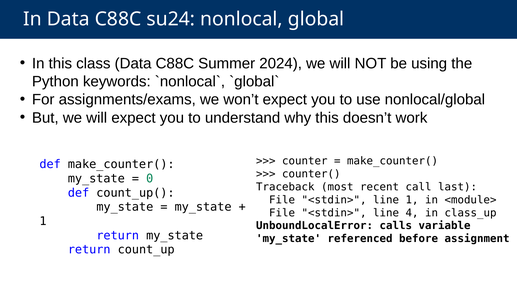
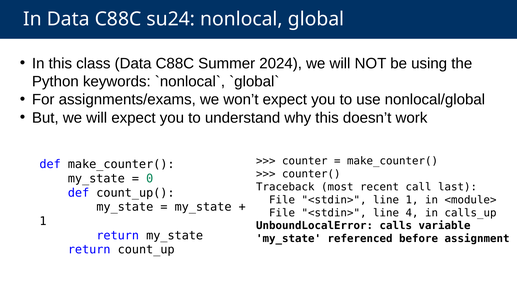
class_up: class_up -> calls_up
